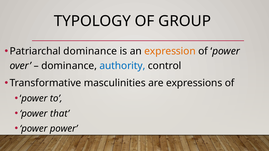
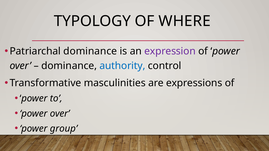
GROUP: GROUP -> WHERE
expression colour: orange -> purple
that at (60, 114): that -> over
power power: power -> group
